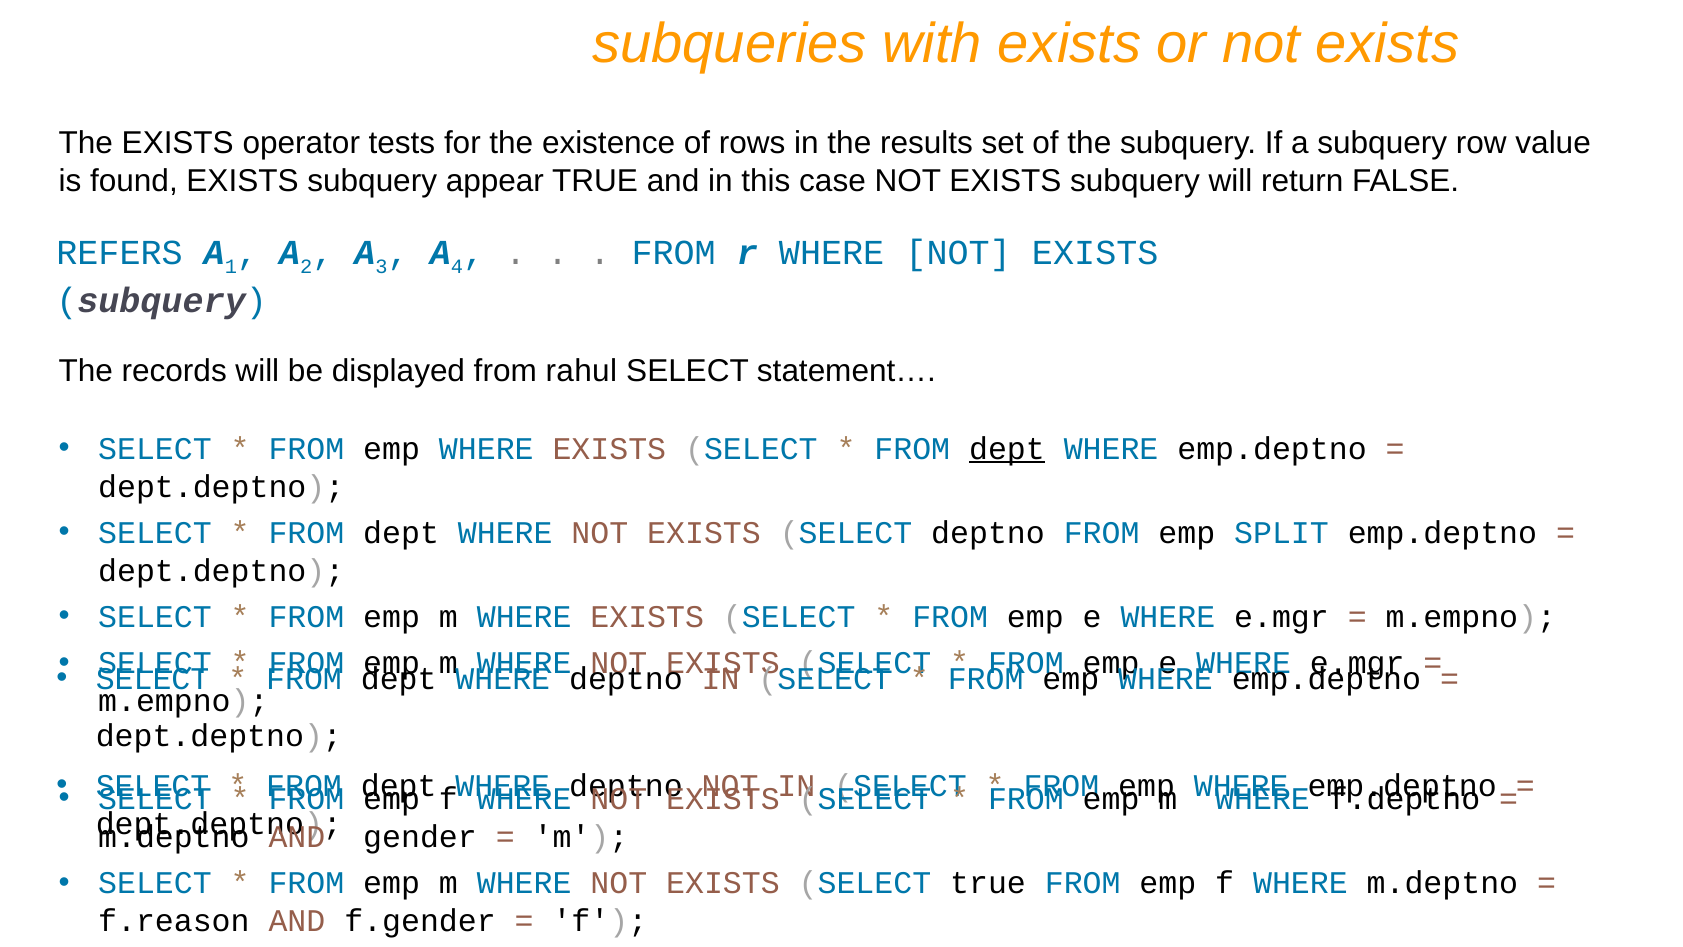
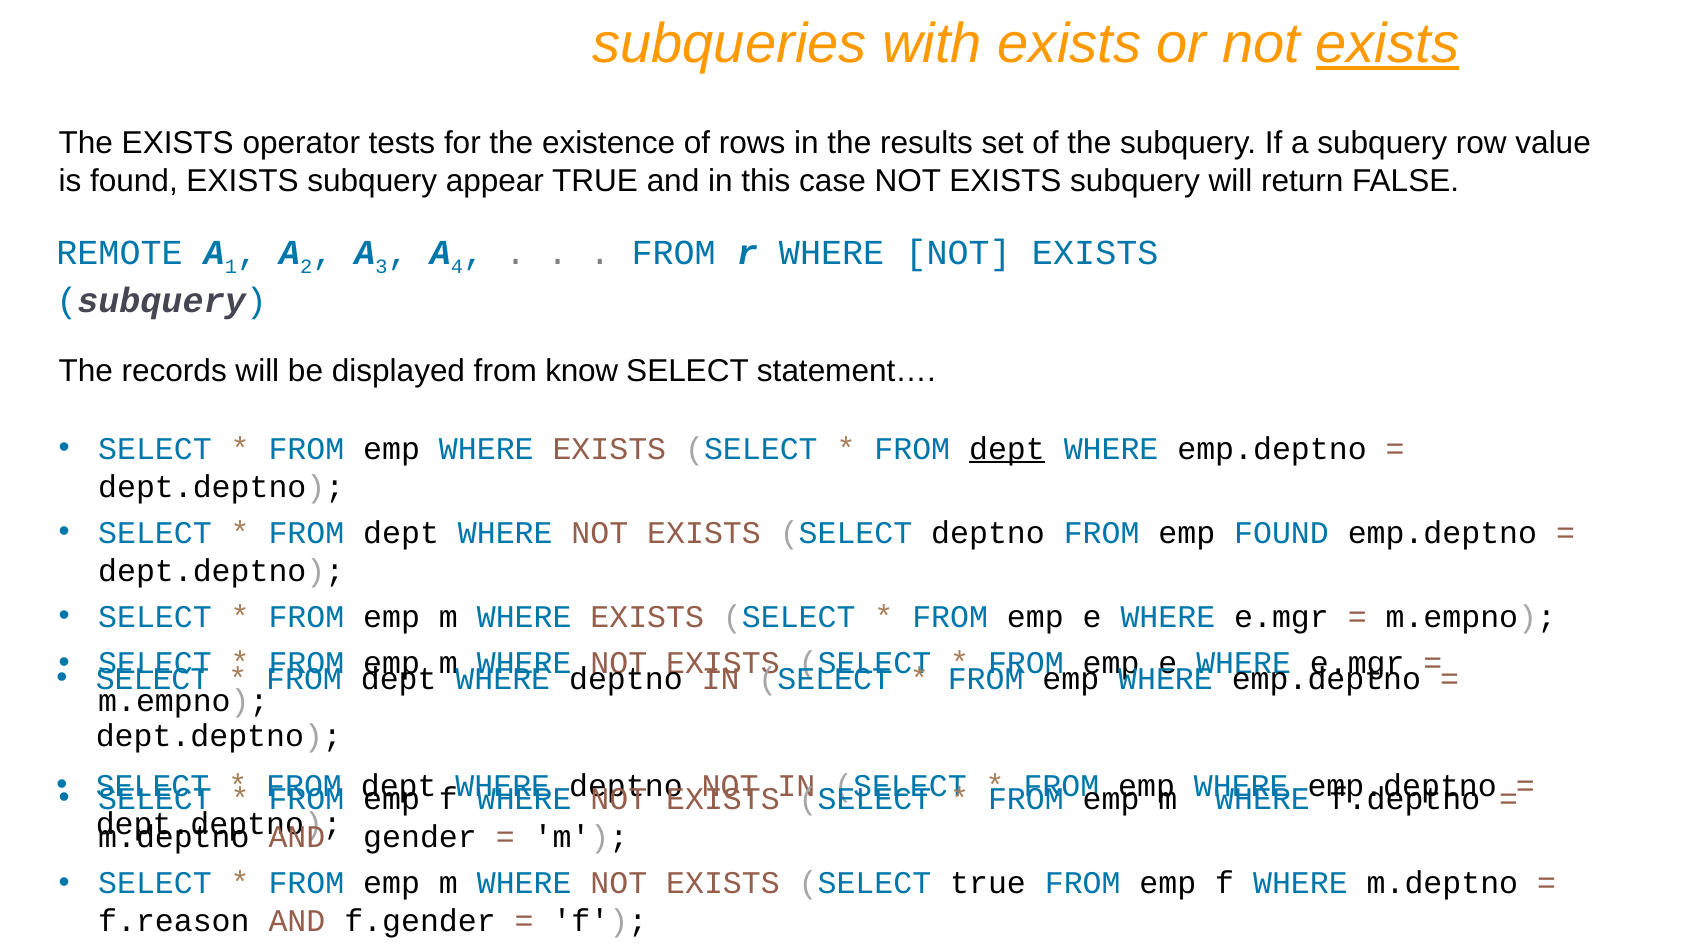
exists at (1387, 44) underline: none -> present
REFERS: REFERS -> REMOTE
rahul: rahul -> know
emp SPLIT: SPLIT -> FOUND
